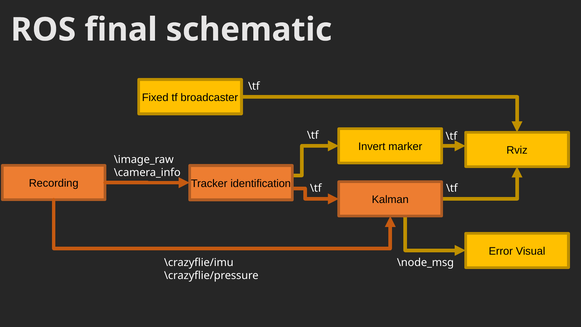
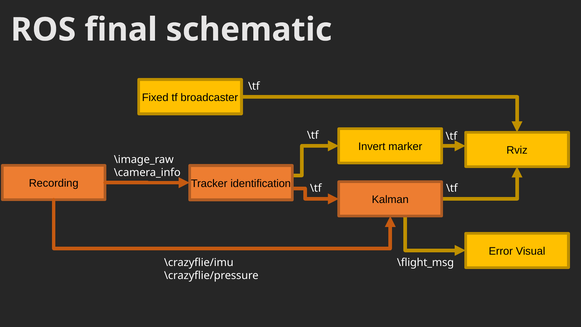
\node_msg: \node_msg -> \flight_msg
